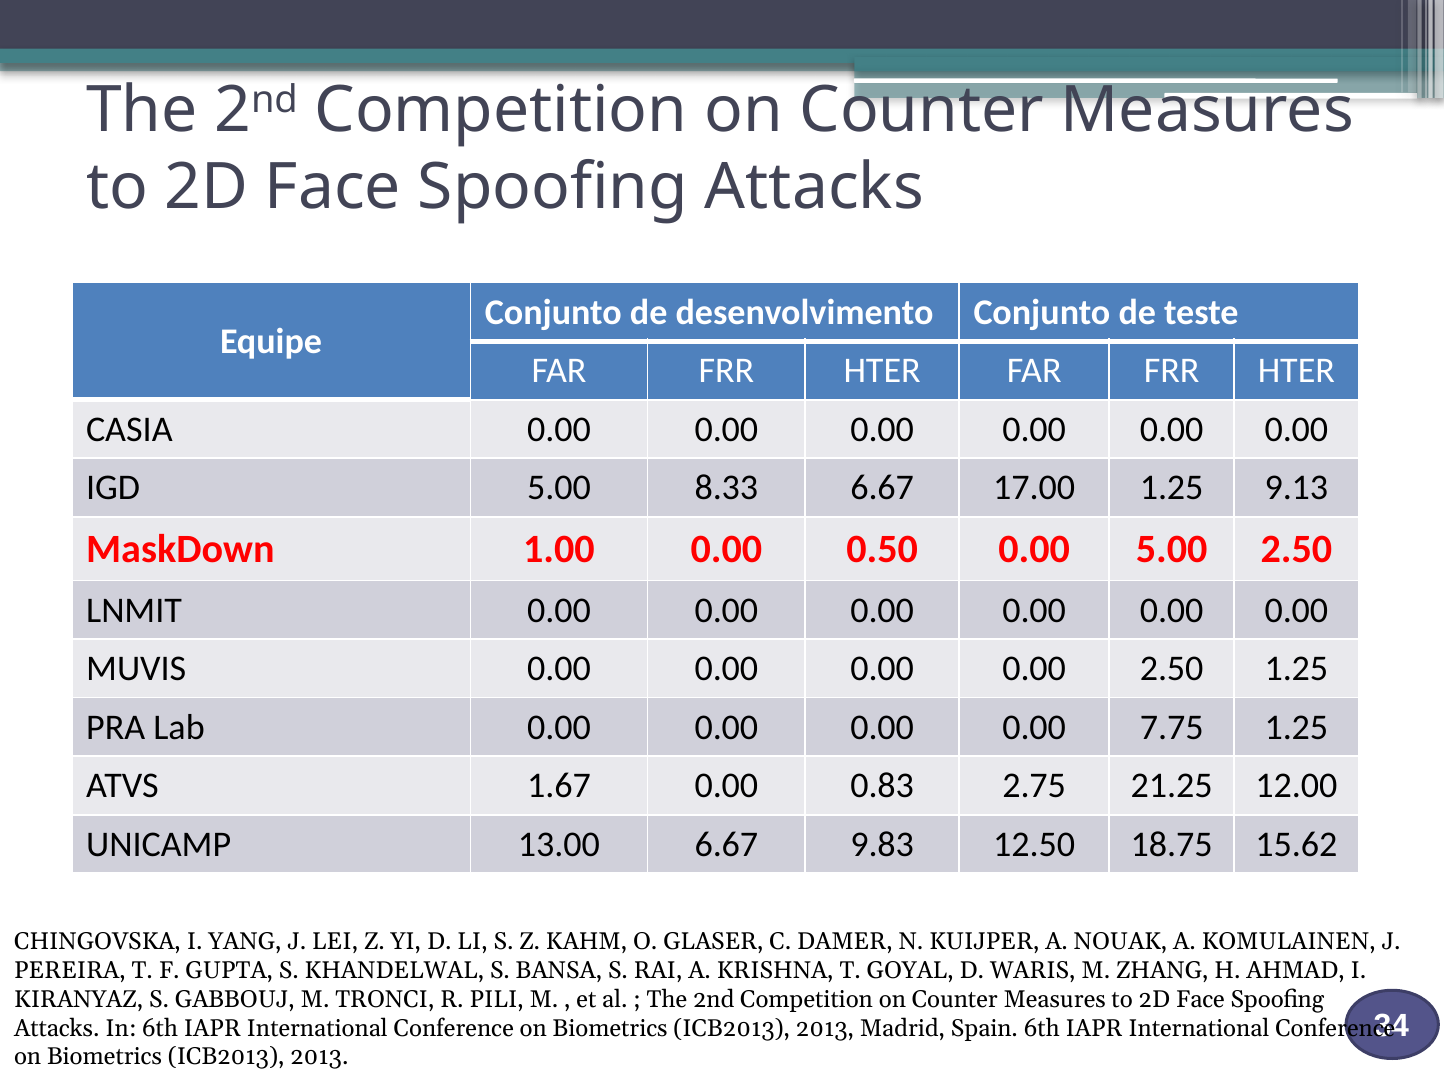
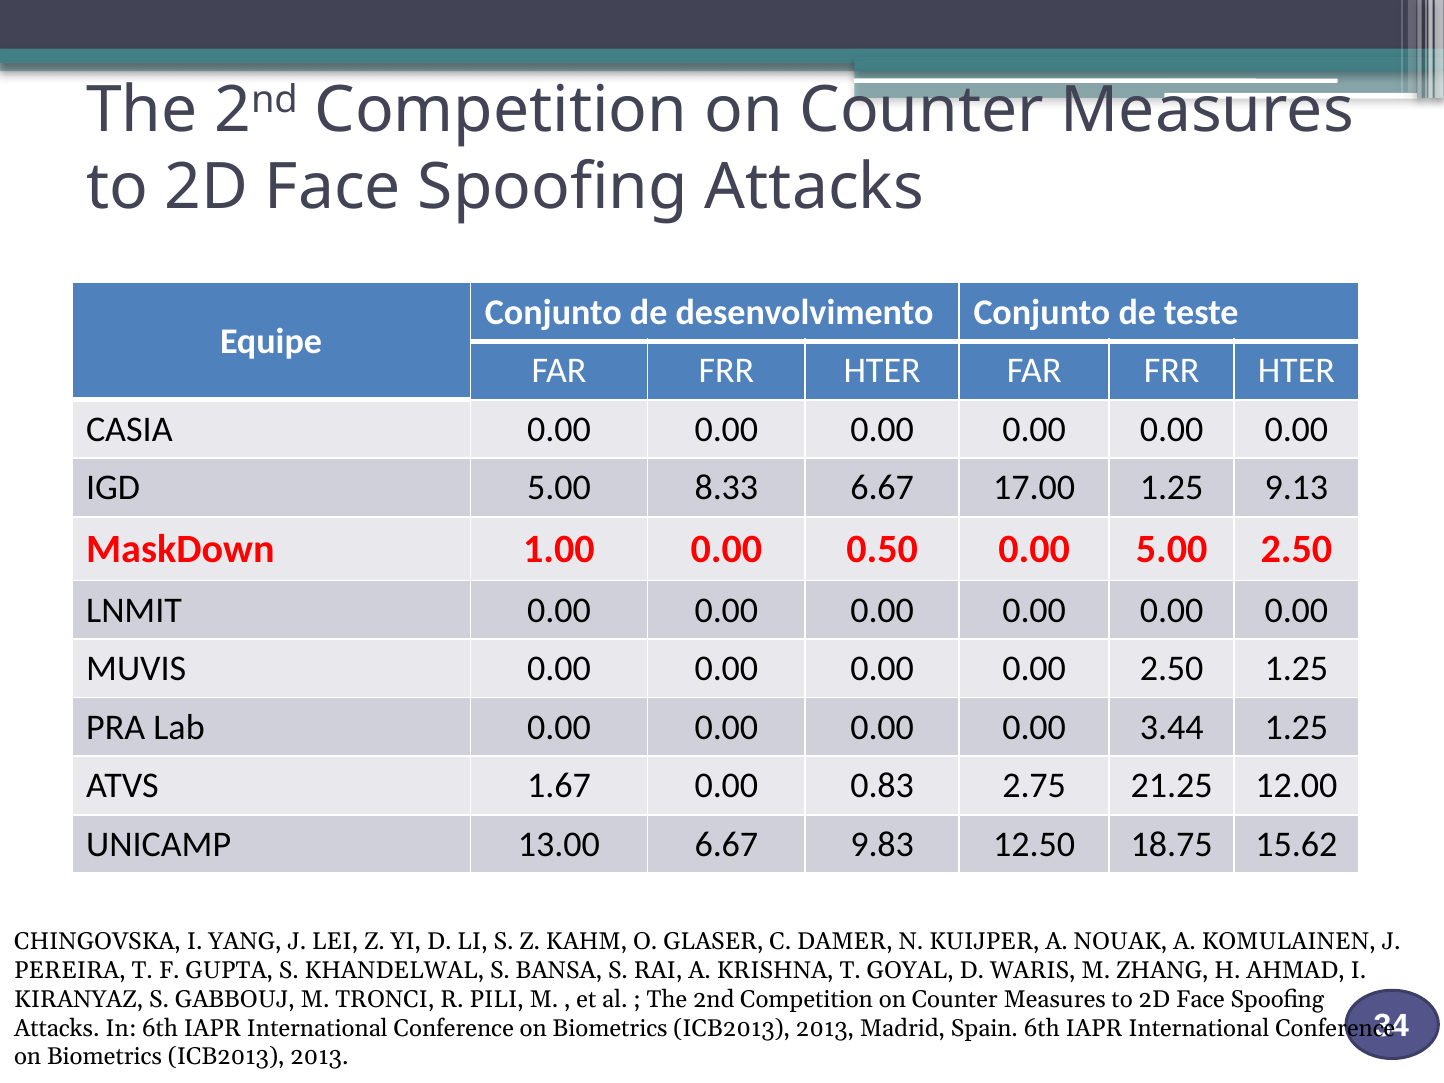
7.75: 7.75 -> 3.44
